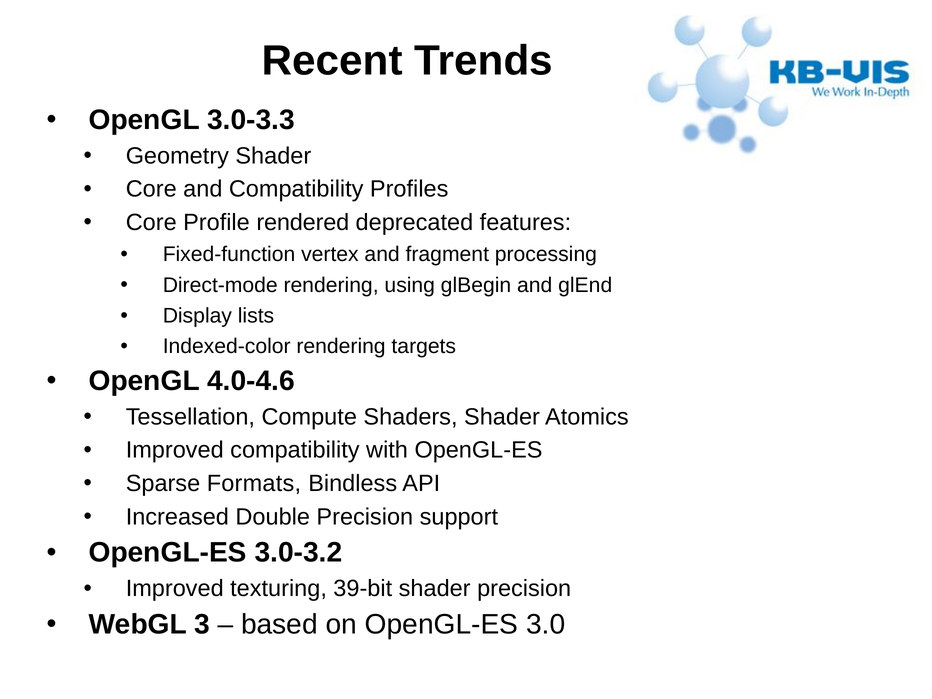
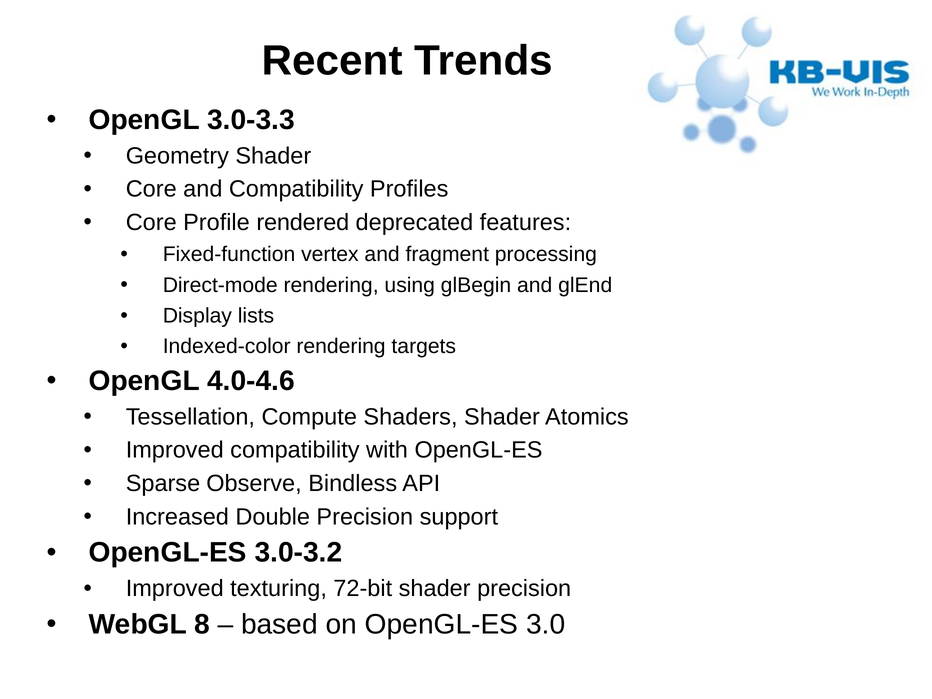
Formats: Formats -> Observe
39-bit: 39-bit -> 72-bit
3: 3 -> 8
